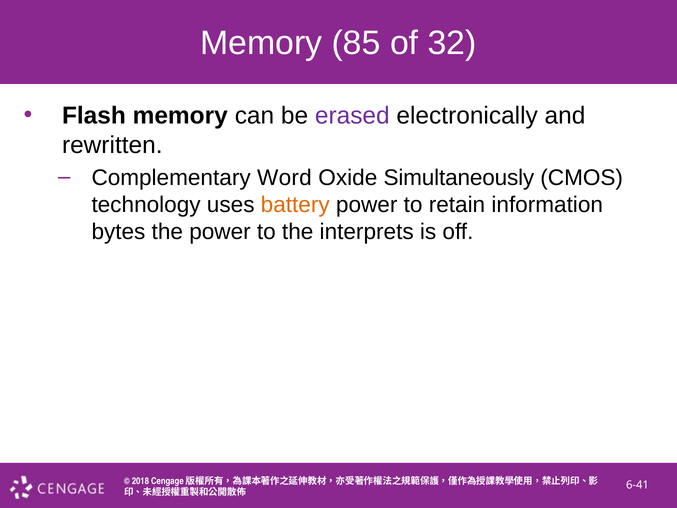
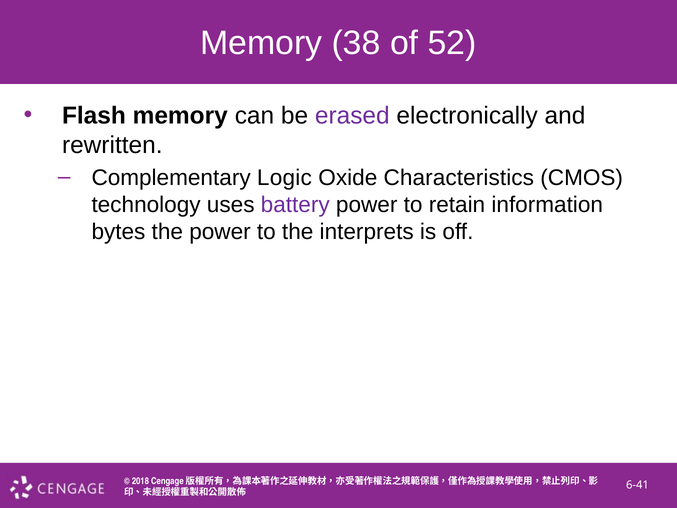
85: 85 -> 38
32: 32 -> 52
Word: Word -> Logic
Simultaneously: Simultaneously -> Characteristics
battery colour: orange -> purple
